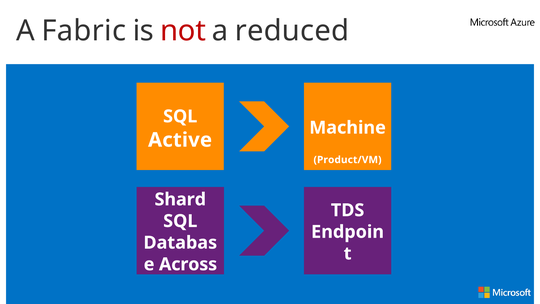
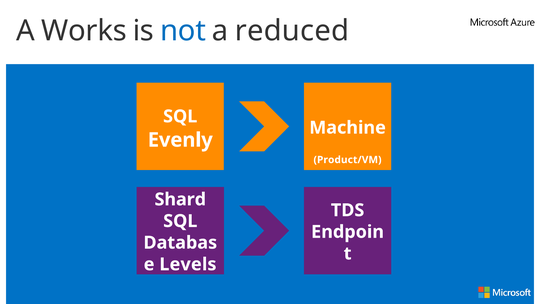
Fabric: Fabric -> Works
not colour: red -> blue
Active: Active -> Evenly
Across: Across -> Levels
